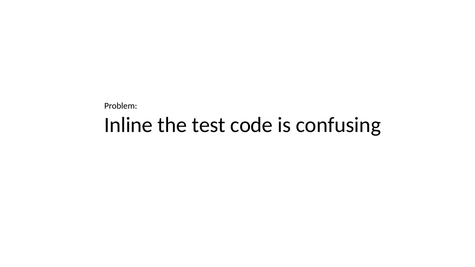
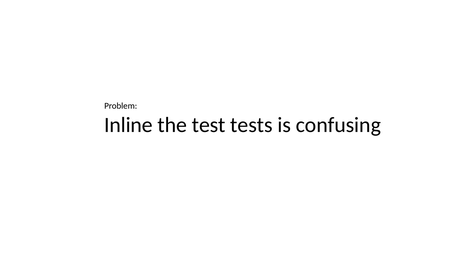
code: code -> tests
